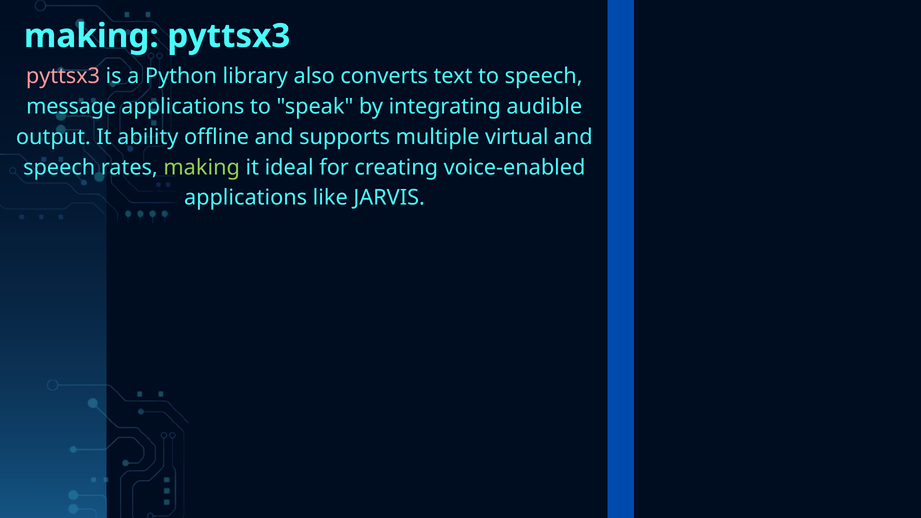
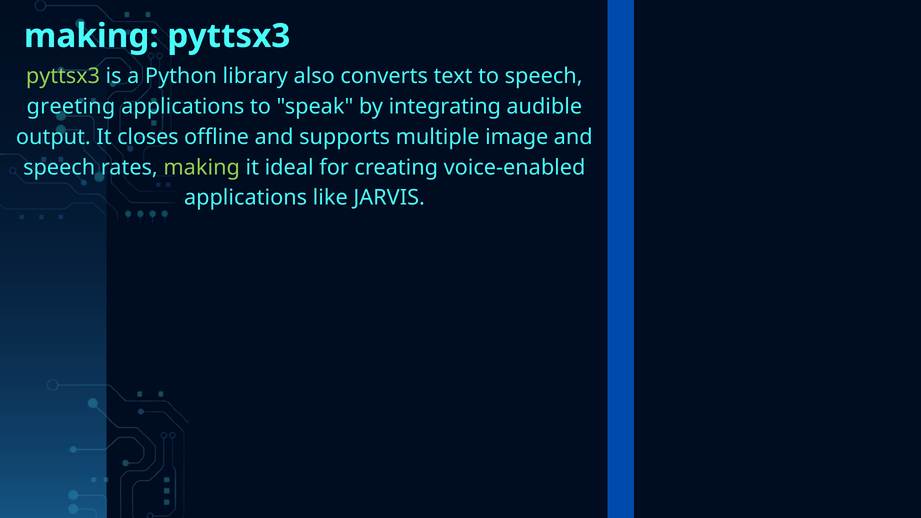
pyttsx3 at (63, 76) colour: pink -> light green
message: message -> greeting
ability: ability -> closes
virtual: virtual -> image
